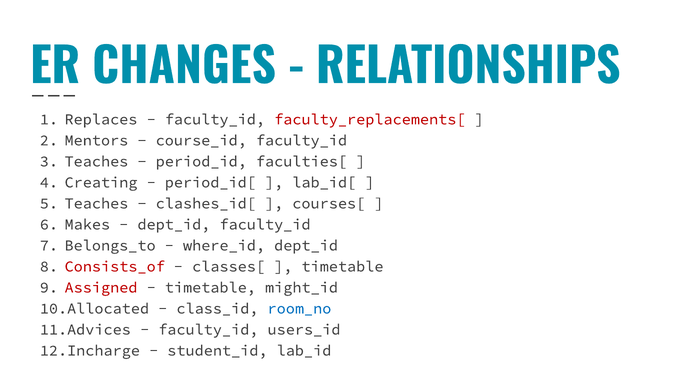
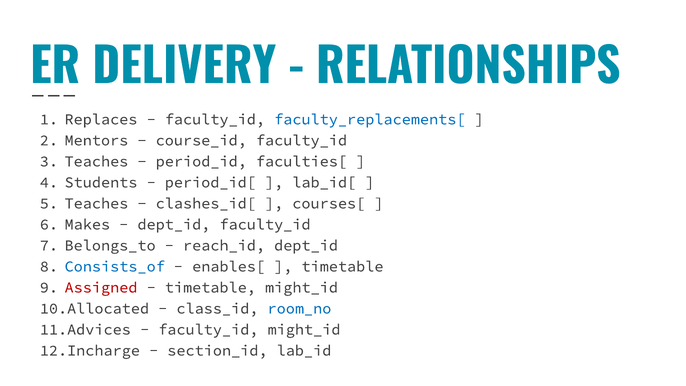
CHANGES: CHANGES -> DELIVERY
faculty_replacements[ colour: red -> blue
Creating: Creating -> Students
where_id: where_id -> reach_id
Consists_of colour: red -> blue
classes[: classes[ -> enables[
faculty_id users_id: users_id -> might_id
student_id: student_id -> section_id
